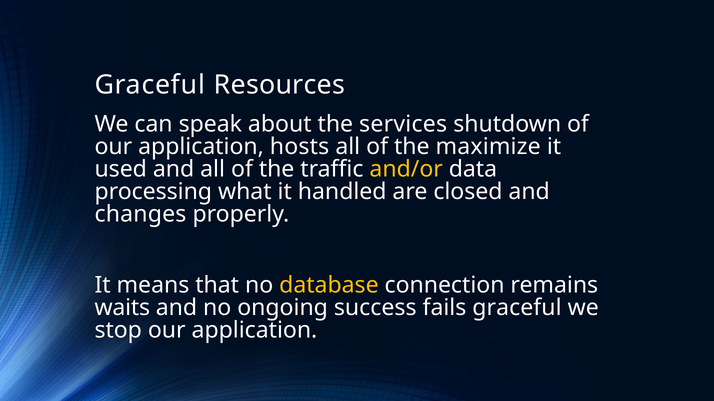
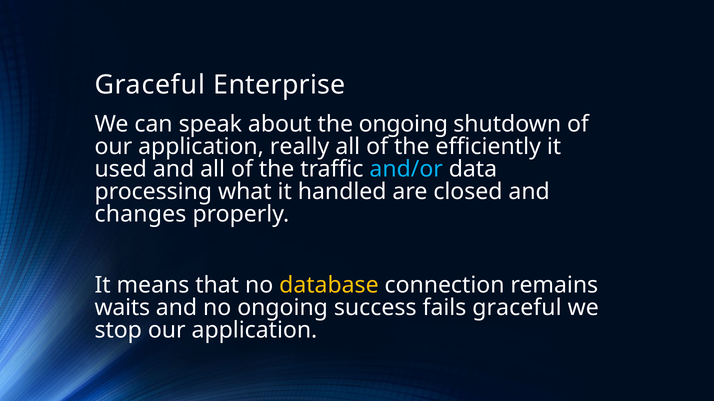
Resources: Resources -> Enterprise
the services: services -> ongoing
hosts: hosts -> really
maximize: maximize -> efficiently
and/or colour: yellow -> light blue
